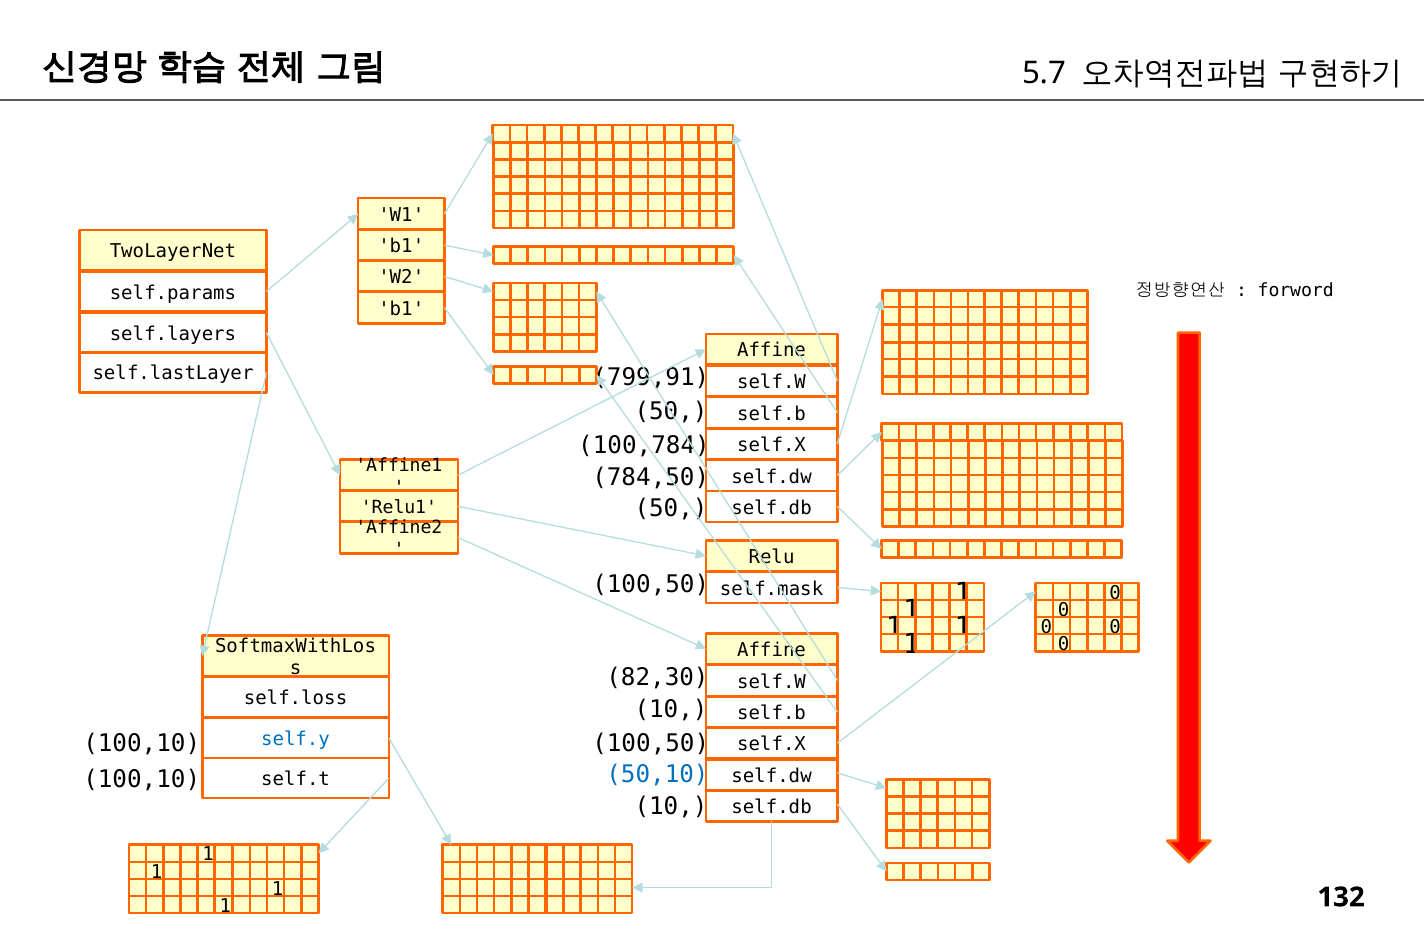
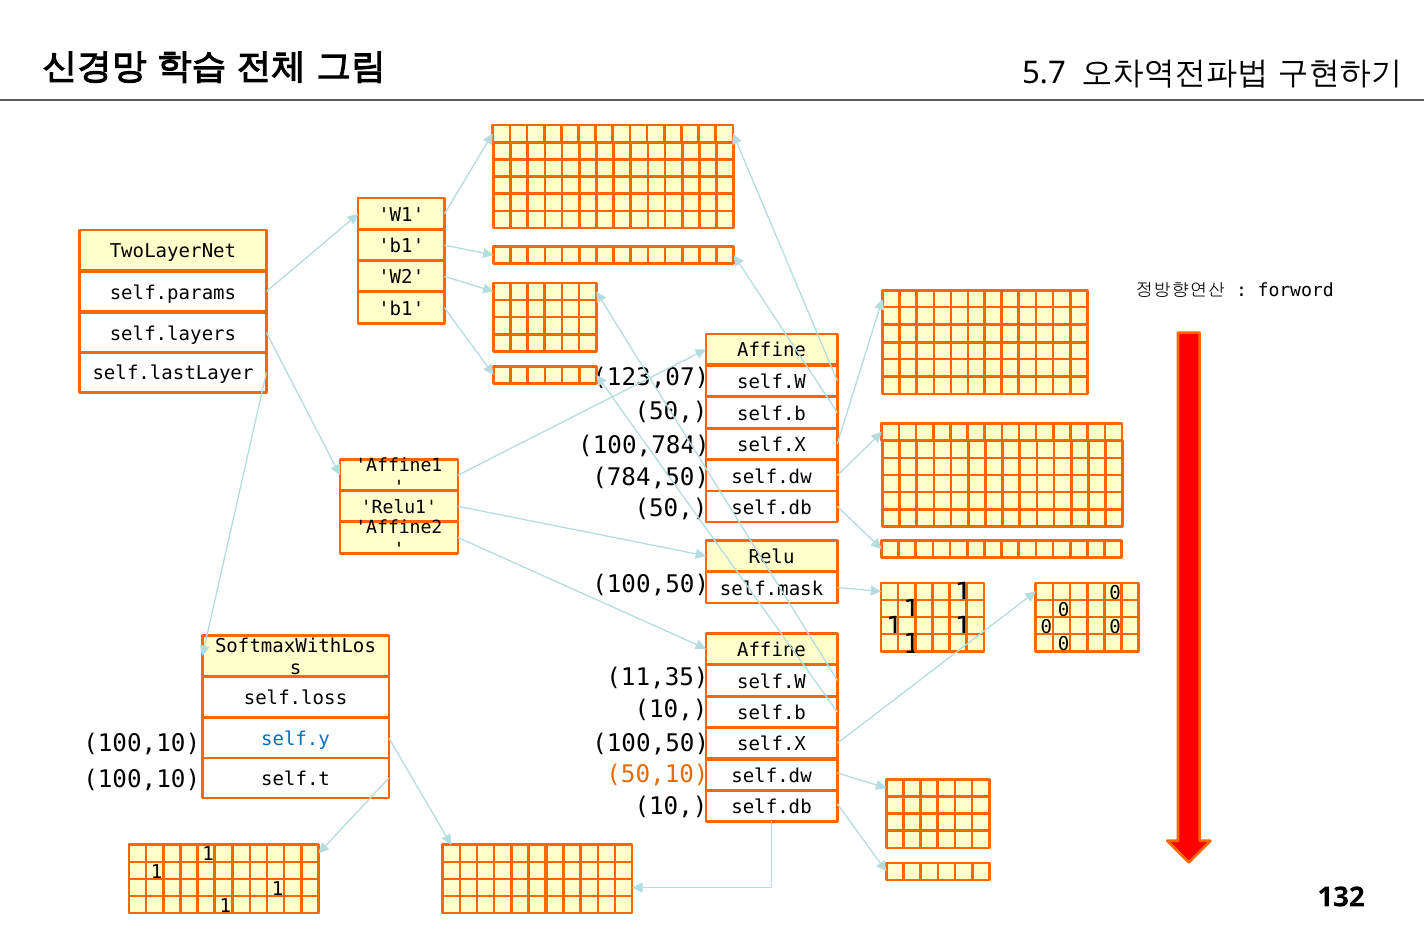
799,91: 799,91 -> 123,07
82,30: 82,30 -> 11,35
50,10 colour: blue -> orange
